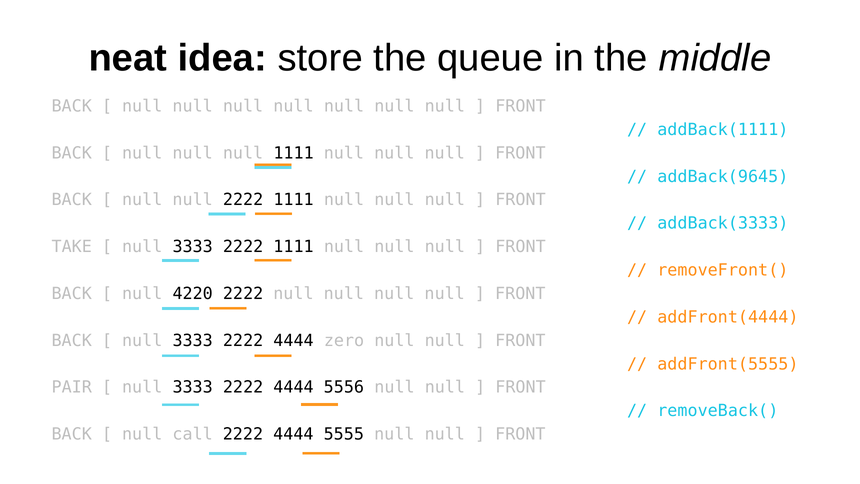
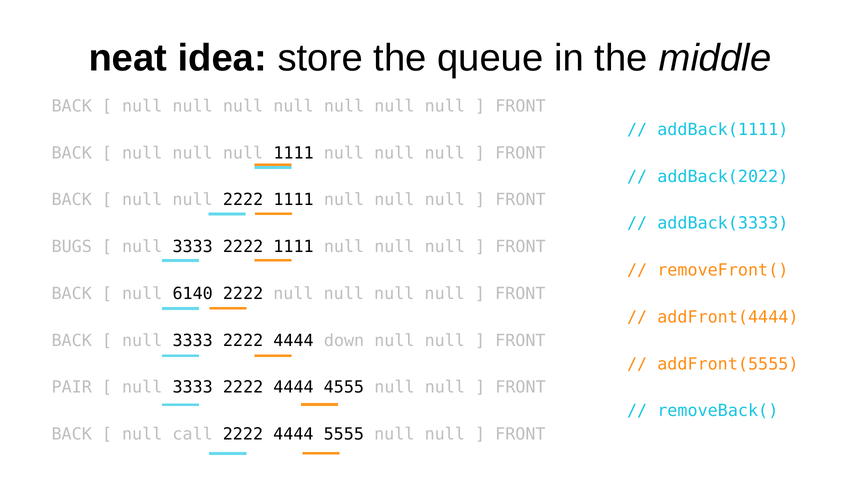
addBack(9645: addBack(9645 -> addBack(2022
TAKE: TAKE -> BUGS
4220: 4220 -> 6140
zero: zero -> down
5556: 5556 -> 4555
